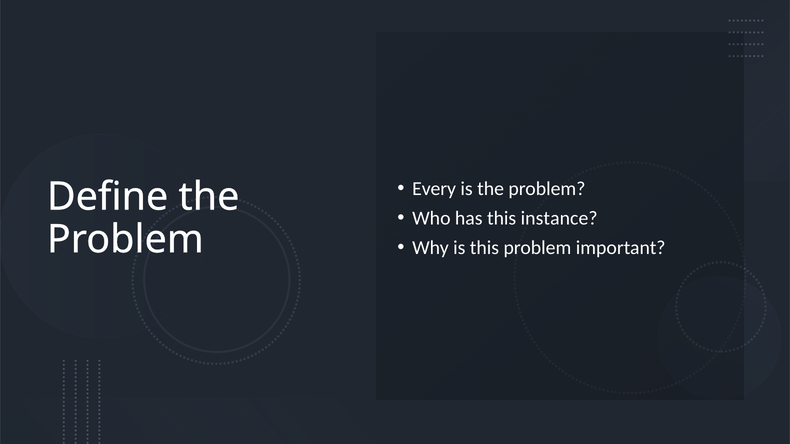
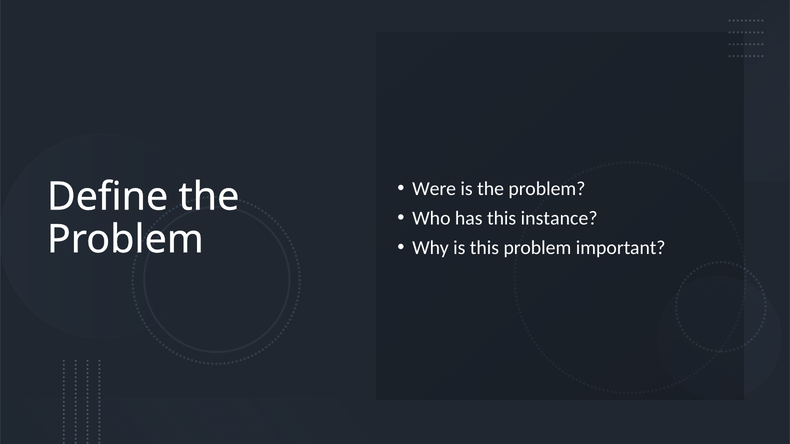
Every: Every -> Were
